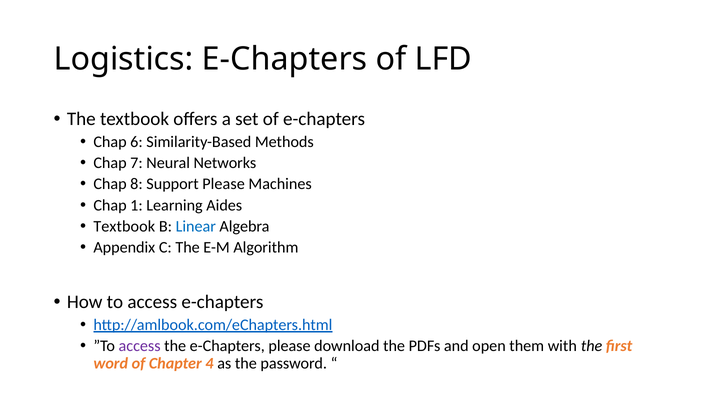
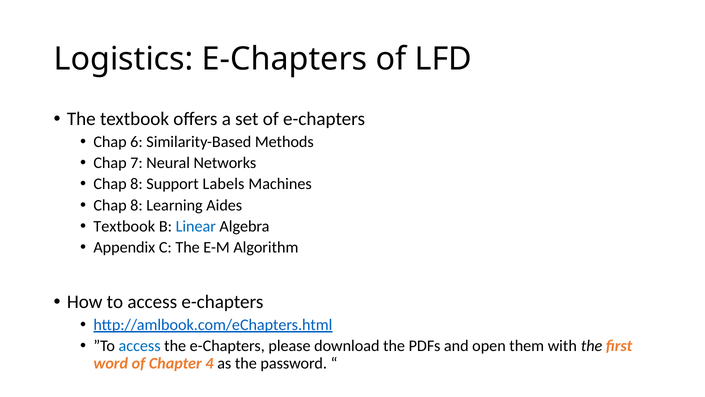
Support Please: Please -> Labels
1 at (136, 205): 1 -> 8
access at (140, 346) colour: purple -> blue
